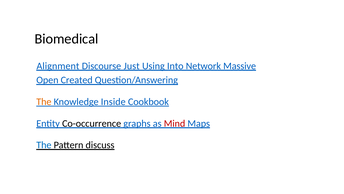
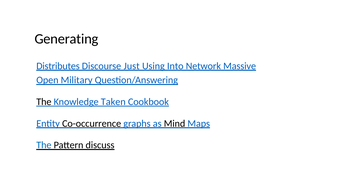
Biomedical: Biomedical -> Generating
Alignment: Alignment -> Distributes
Created: Created -> Military
The at (44, 102) colour: orange -> black
Inside: Inside -> Taken
Mind colour: red -> black
